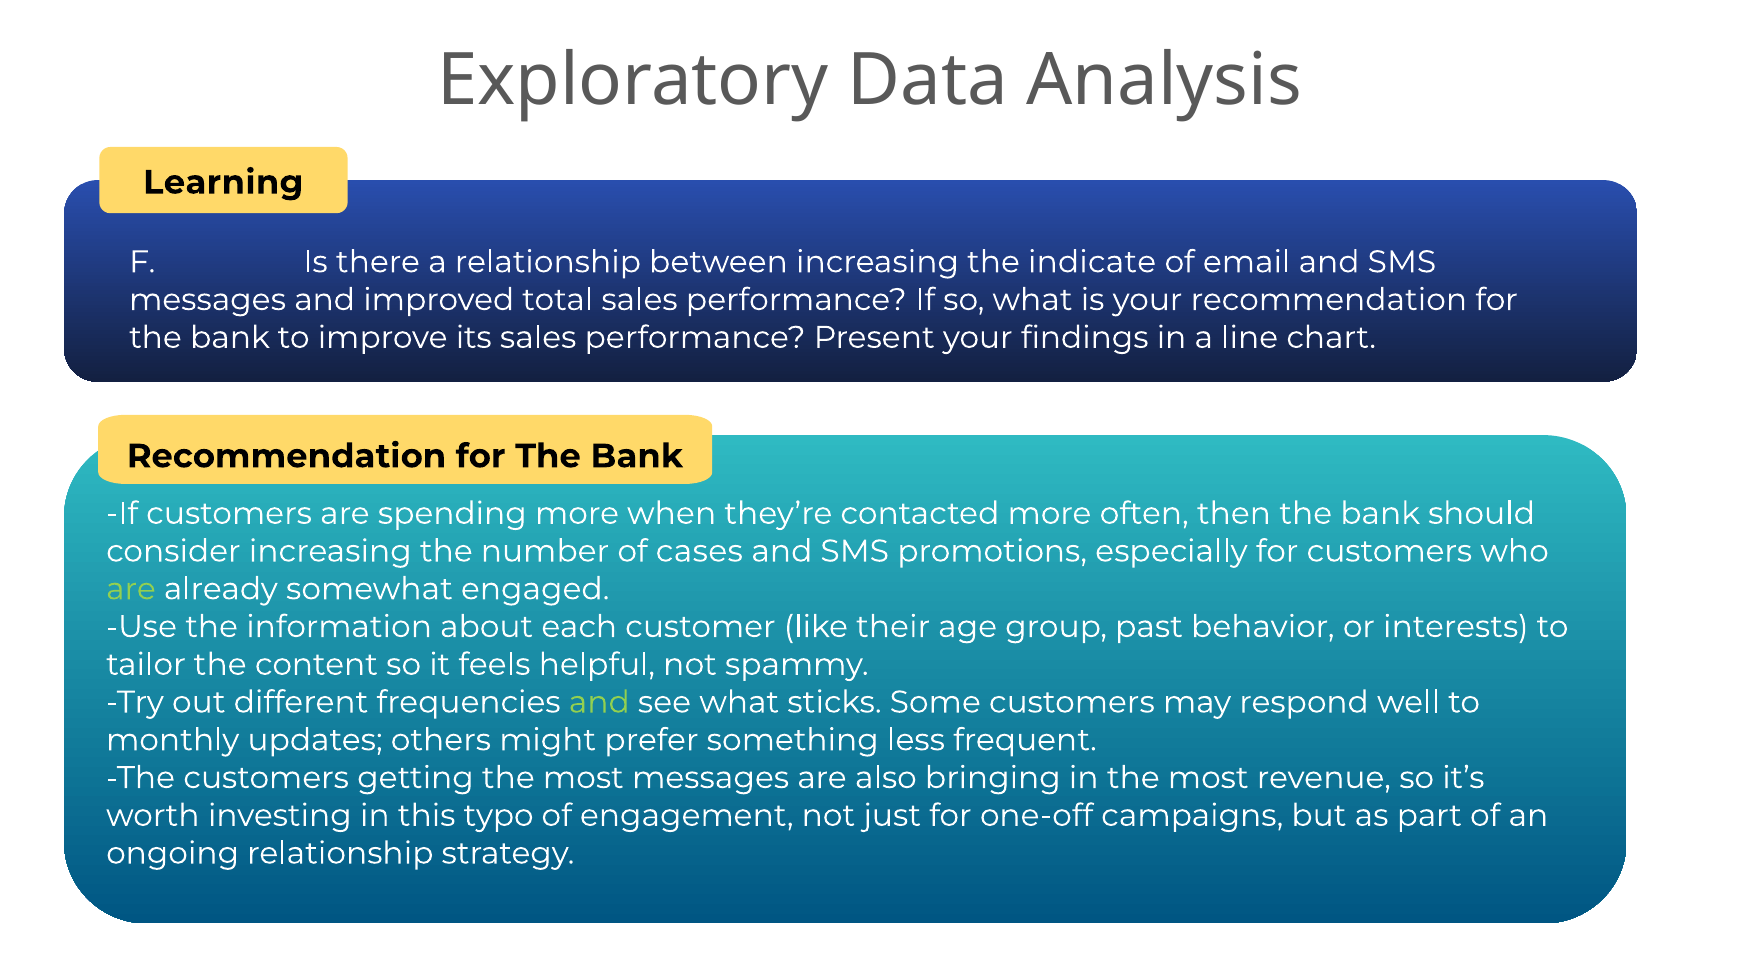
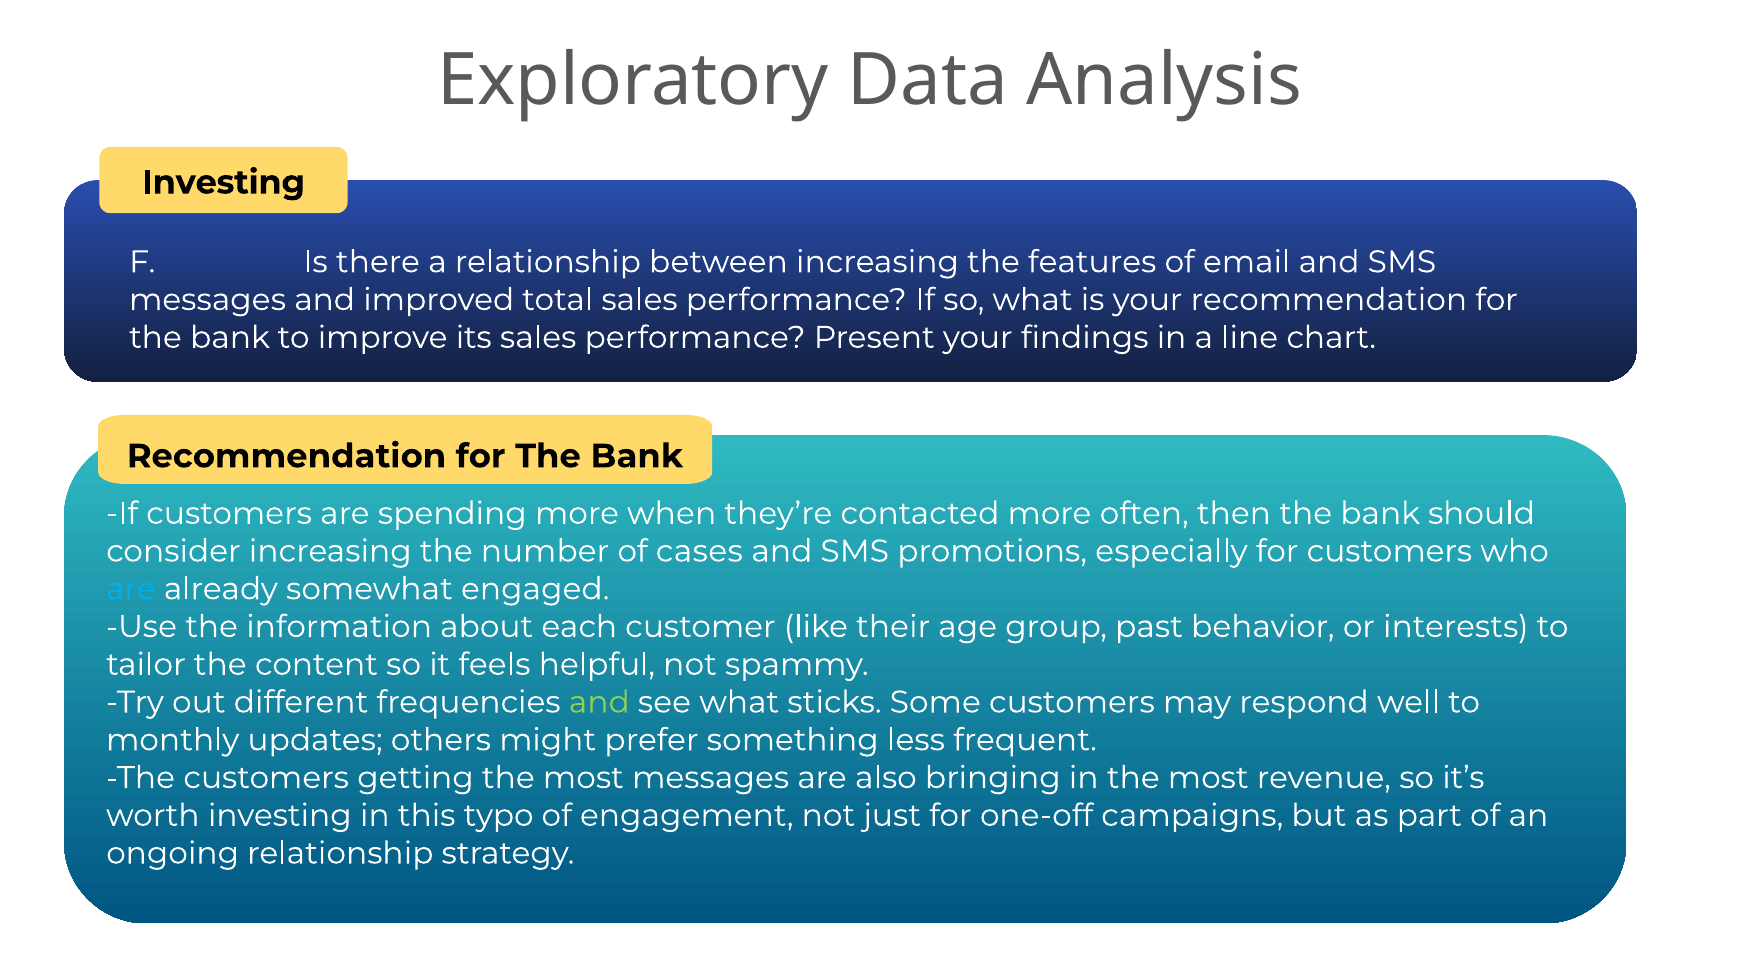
Learning at (223, 182): Learning -> Investing
indicate: indicate -> features
are at (131, 589) colour: light green -> light blue
